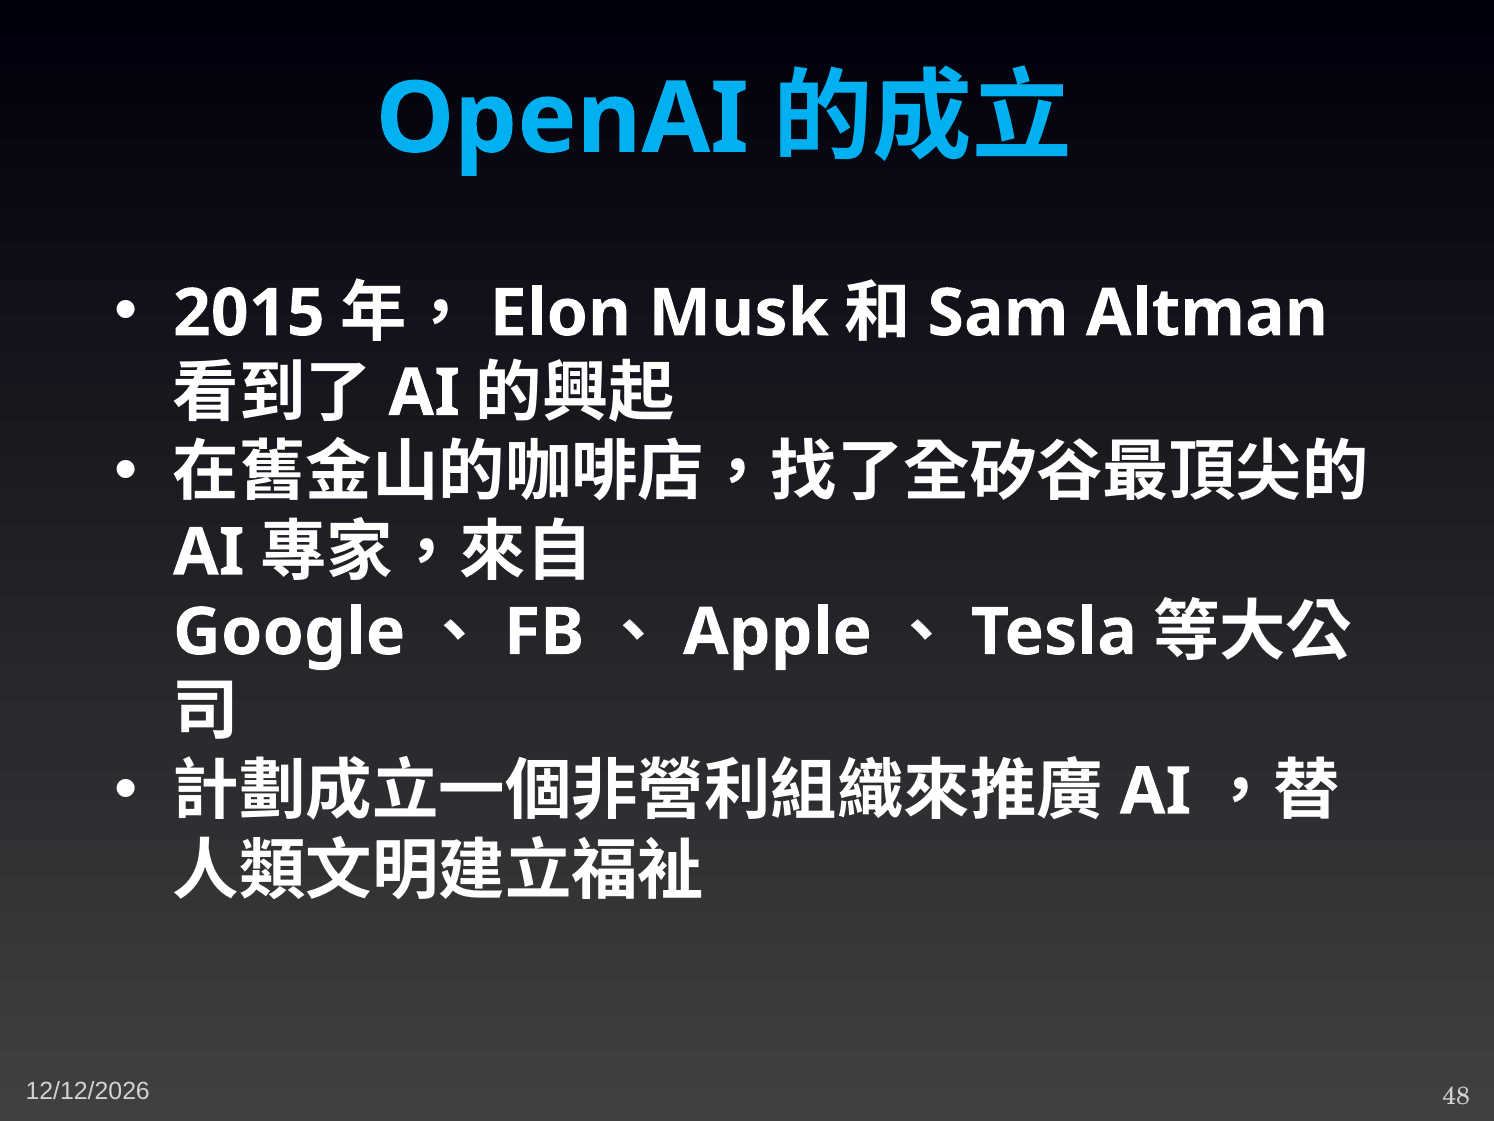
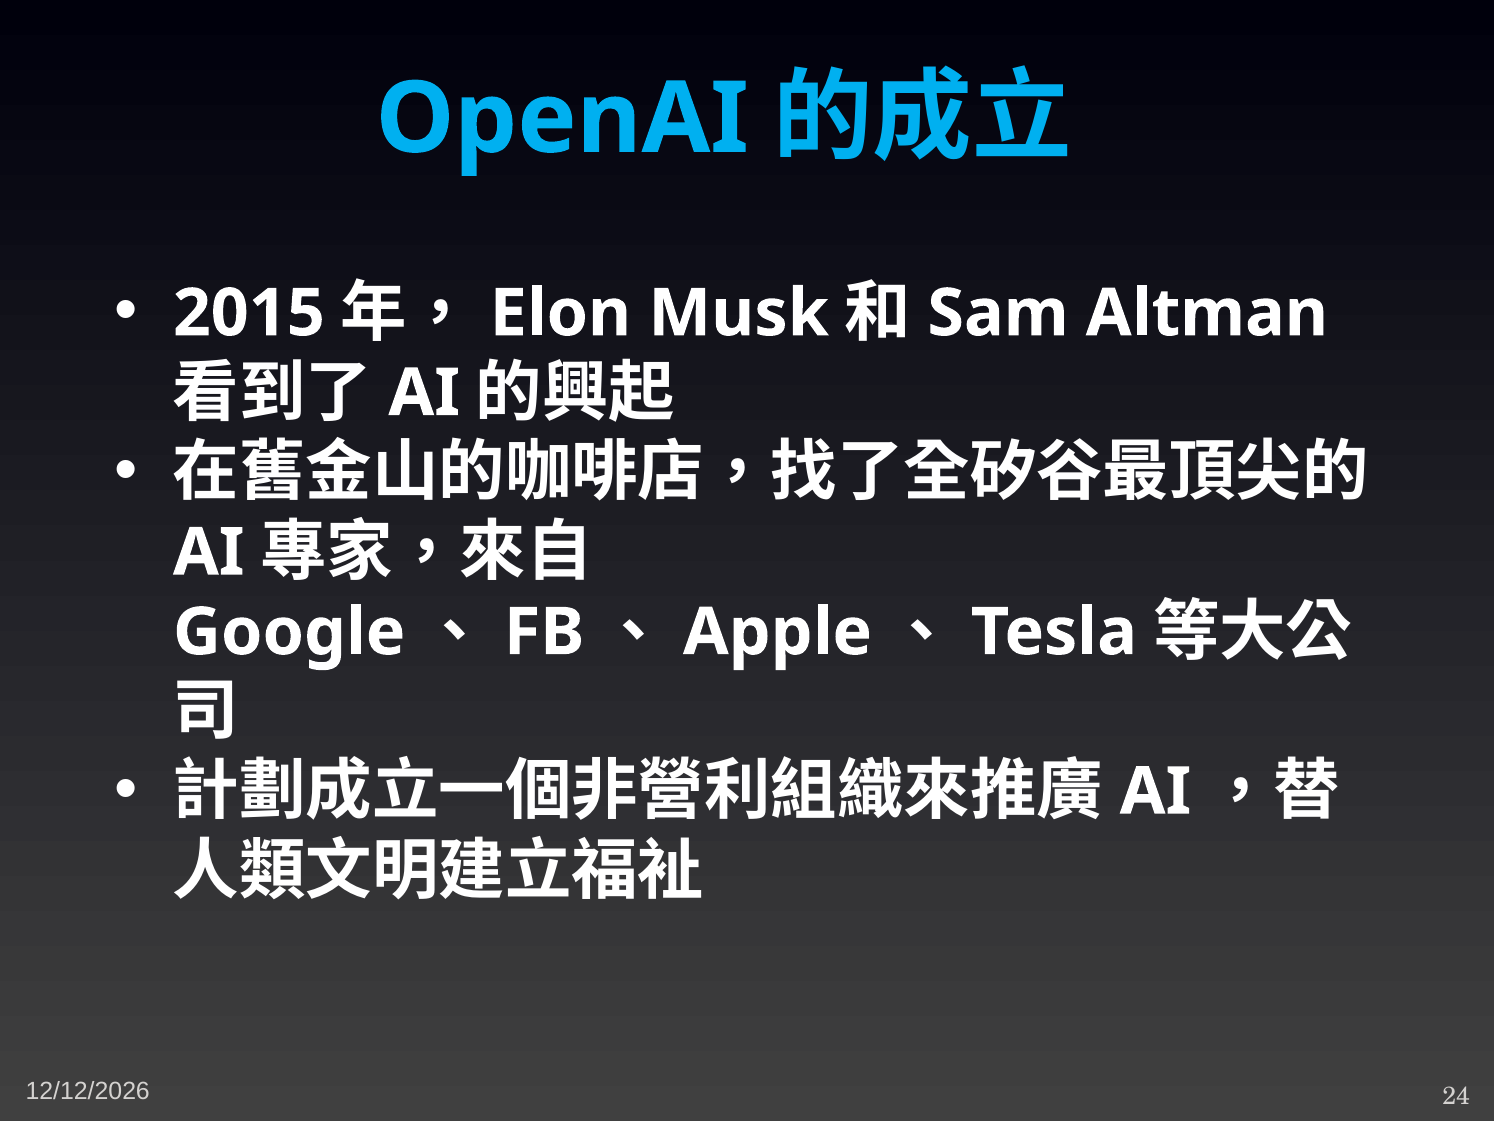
48: 48 -> 24
